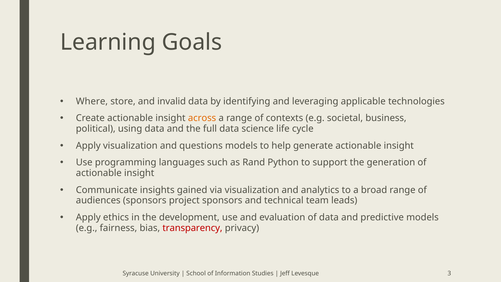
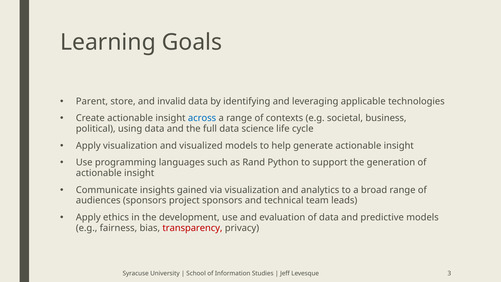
Where: Where -> Parent
across colour: orange -> blue
questions: questions -> visualized
